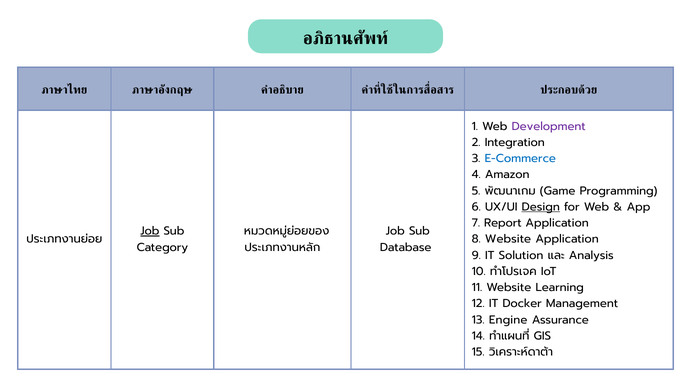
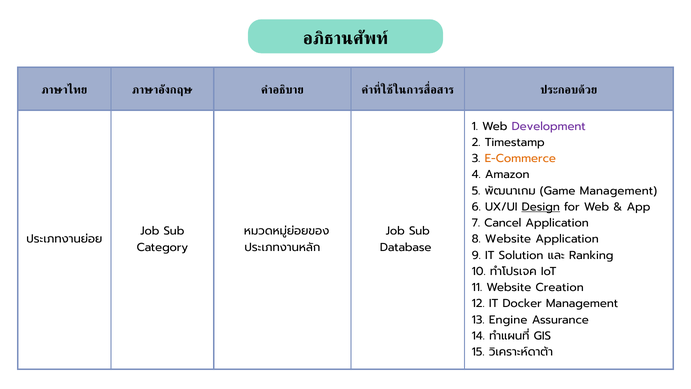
Integration: Integration -> Timestamp
E-Commerce colour: blue -> orange
Game Programming: Programming -> Management
Report: Report -> Cancel
Job at (150, 231) underline: present -> none
Analysis: Analysis -> Ranking
Learning: Learning -> Creation
